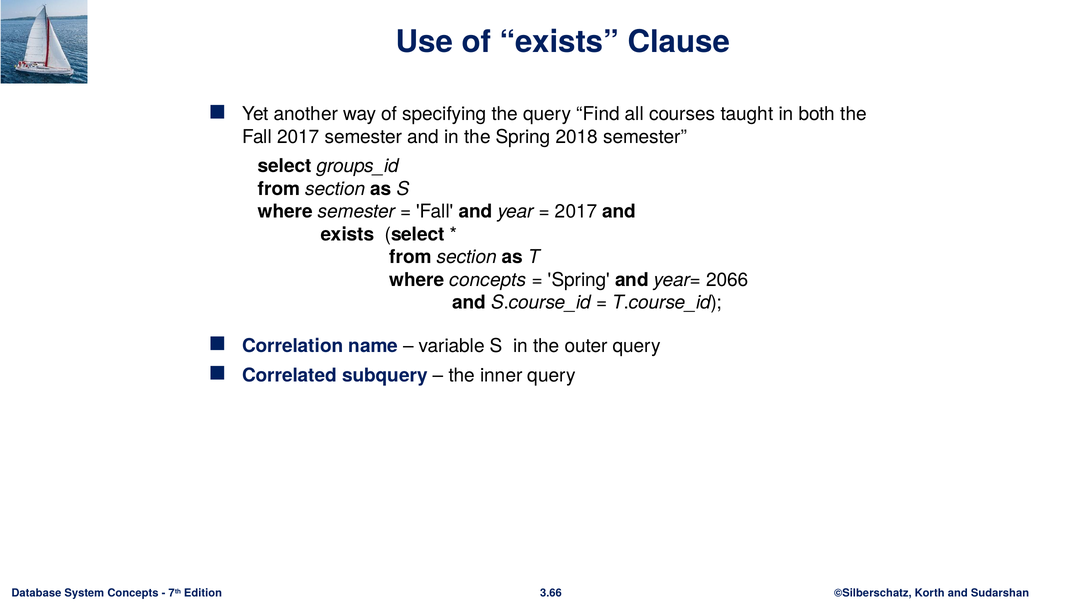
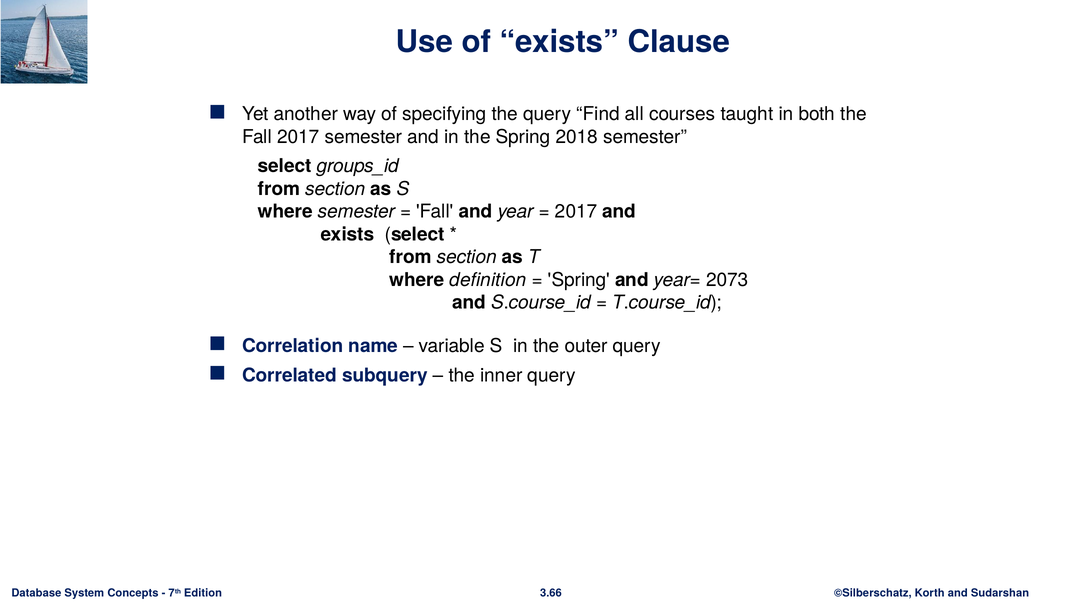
where concepts: concepts -> definition
2066: 2066 -> 2073
